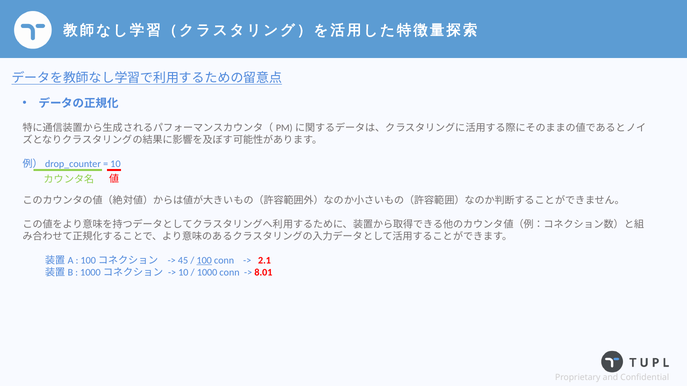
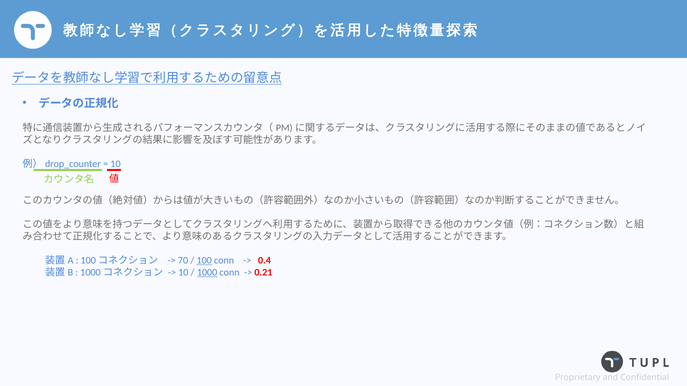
45: 45 -> 70
2.1: 2.1 -> 0.4
1000 underline: none -> present
8.01: 8.01 -> 0.21
